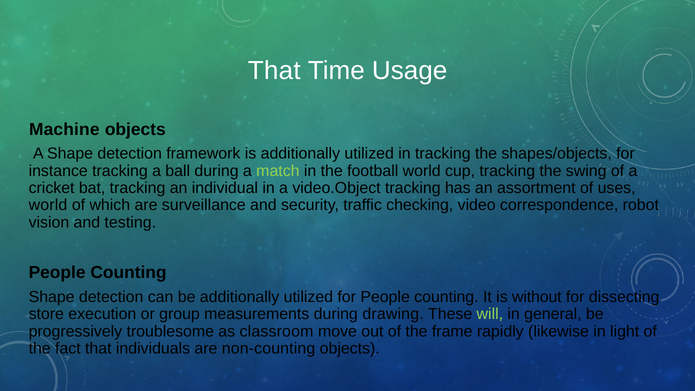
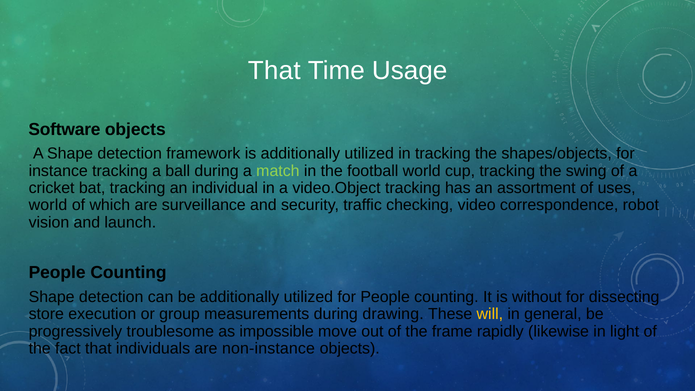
Machine: Machine -> Software
testing: testing -> launch
will colour: light green -> yellow
classroom: classroom -> impossible
non-counting: non-counting -> non-instance
